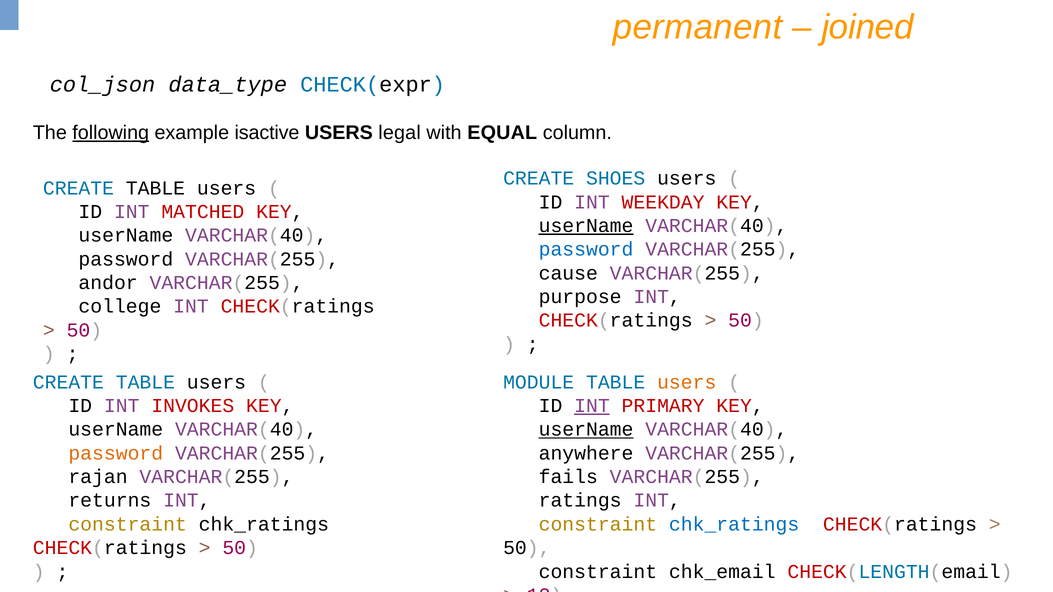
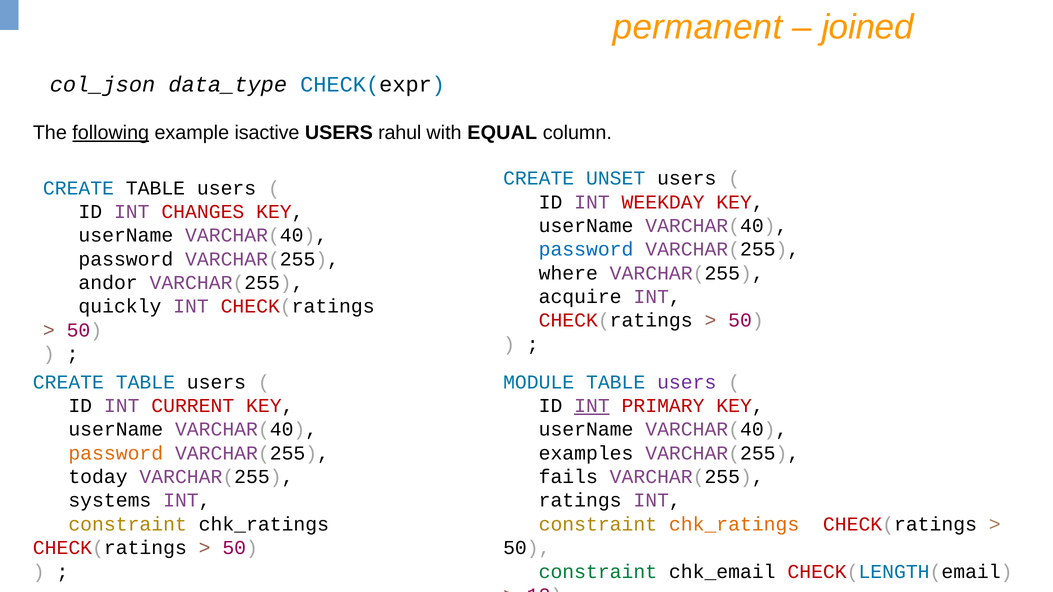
legal: legal -> rahul
SHOES: SHOES -> UNSET
MATCHED: MATCHED -> CHANGES
userName at (586, 226) underline: present -> none
cause: cause -> where
purpose: purpose -> acquire
college: college -> quickly
users at (687, 382) colour: orange -> purple
INVOKES: INVOKES -> CURRENT
userName at (586, 430) underline: present -> none
anywhere: anywhere -> examples
rajan: rajan -> today
returns: returns -> systems
chk_ratings at (734, 524) colour: blue -> orange
constraint at (598, 572) colour: black -> green
